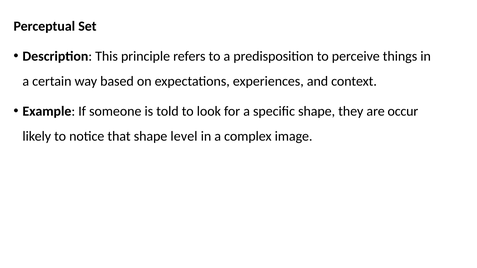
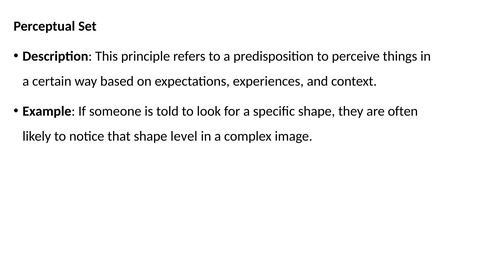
occur: occur -> often
